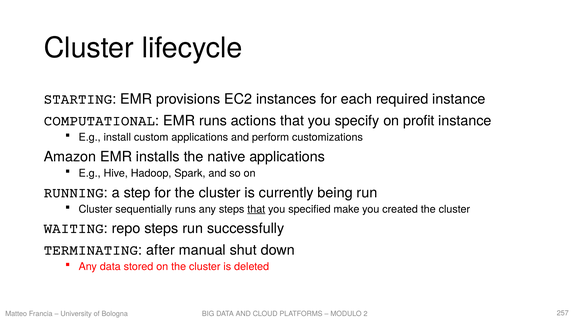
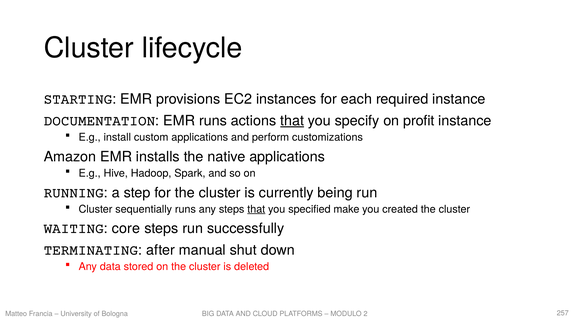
COMPUTATIONAL: COMPUTATIONAL -> DOCUMENTATION
that at (292, 121) underline: none -> present
repo: repo -> core
